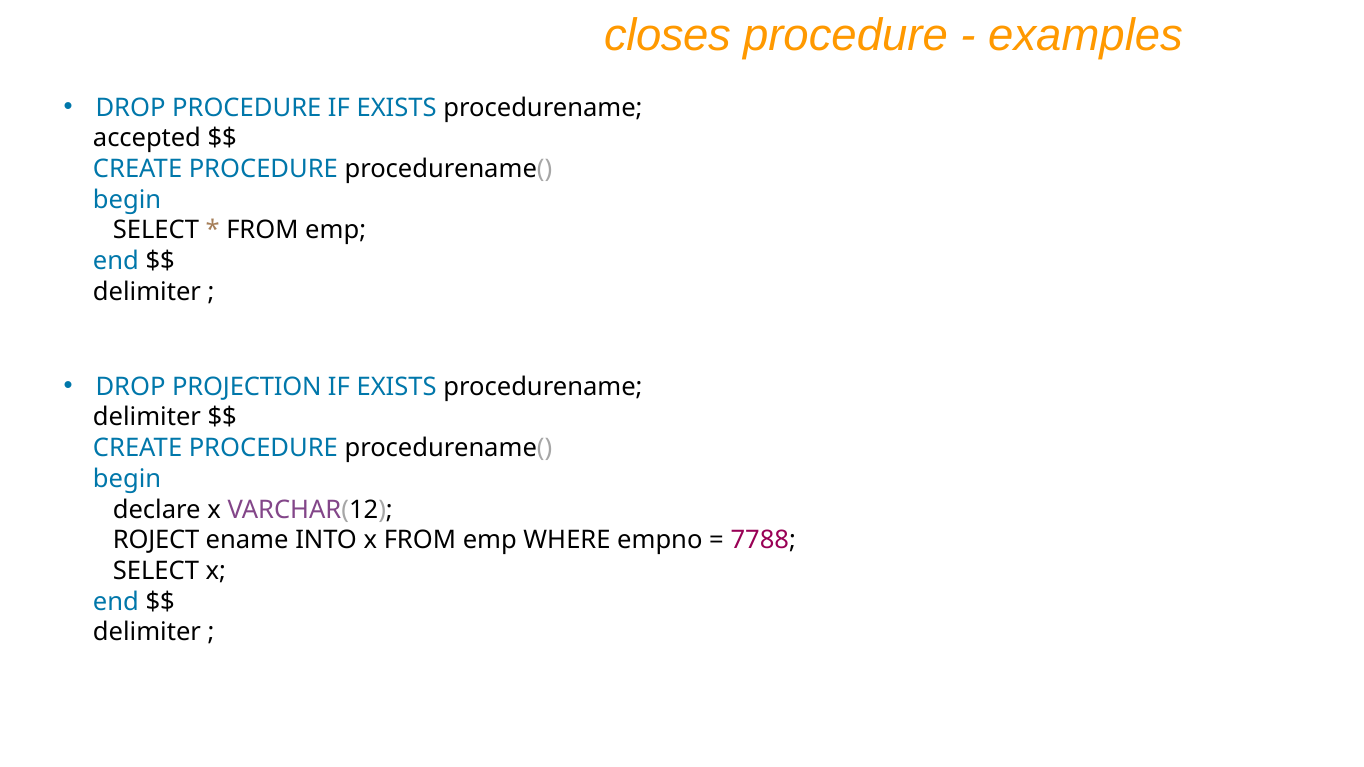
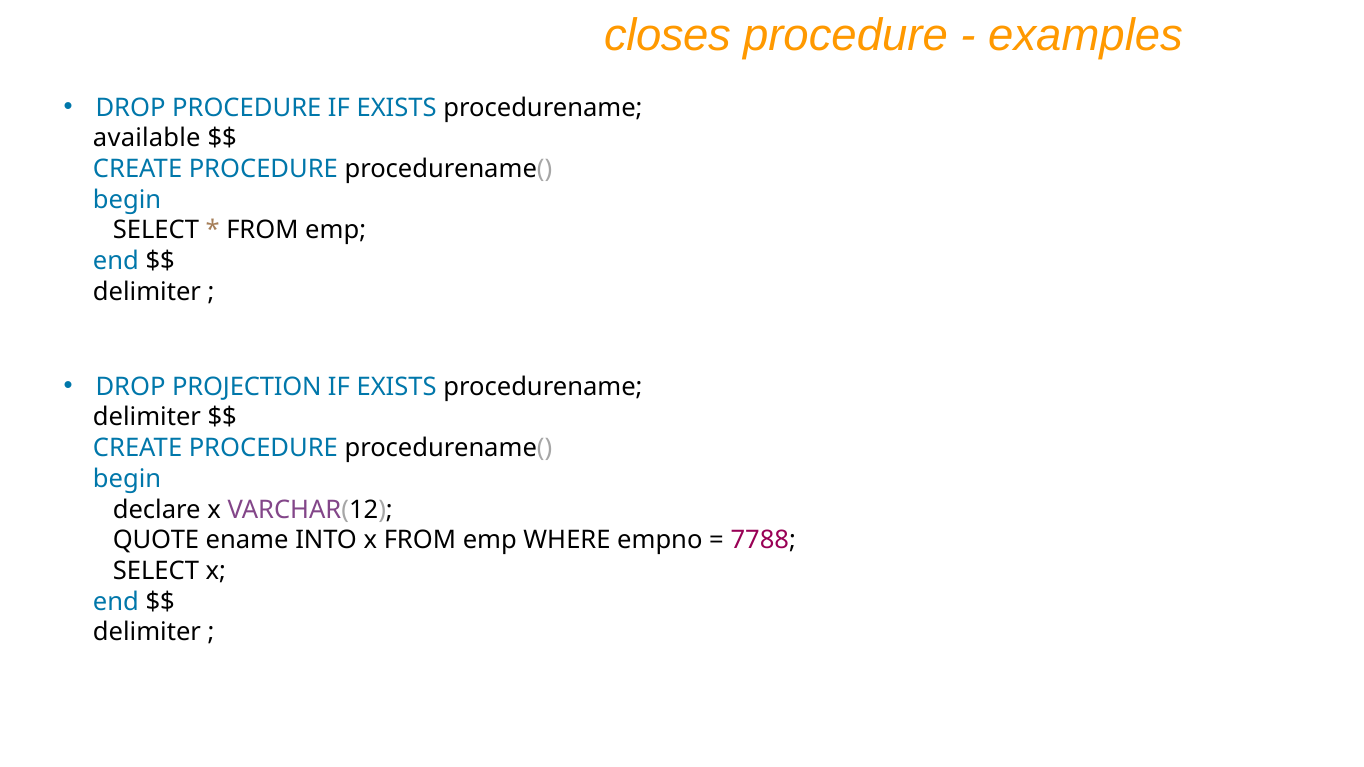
accepted: accepted -> available
ROJECT: ROJECT -> QUOTE
